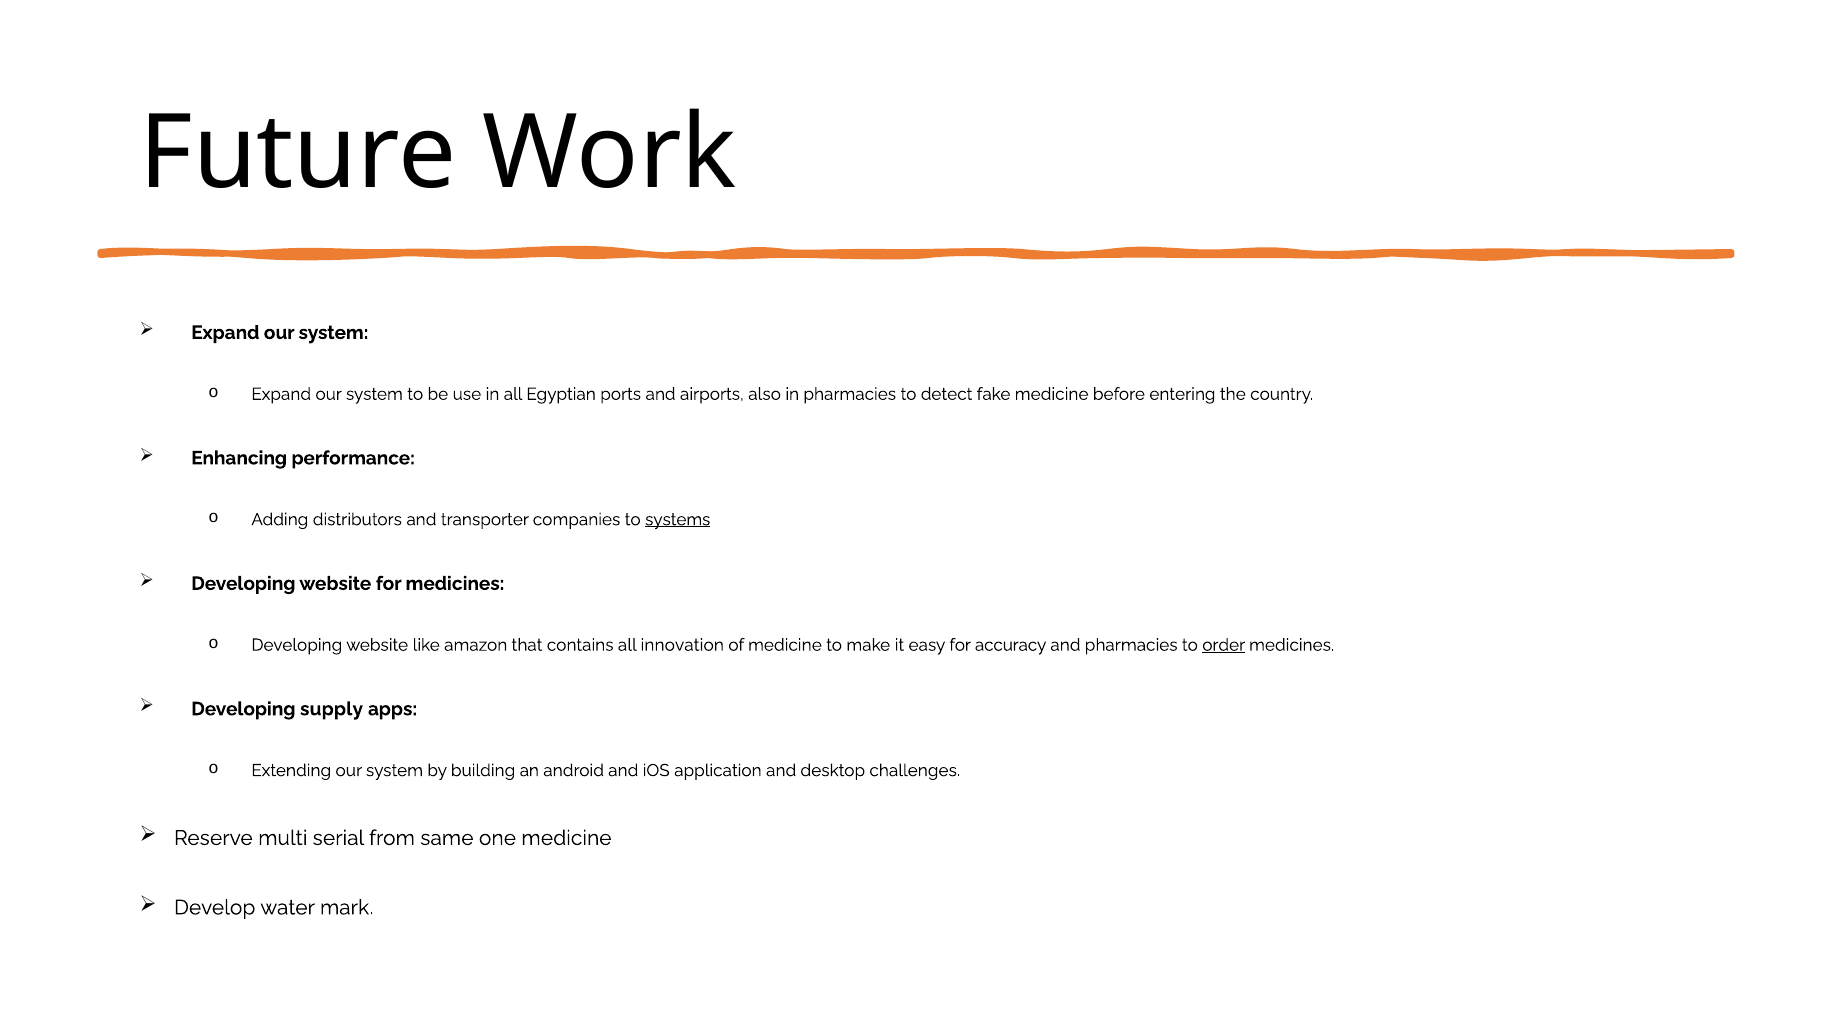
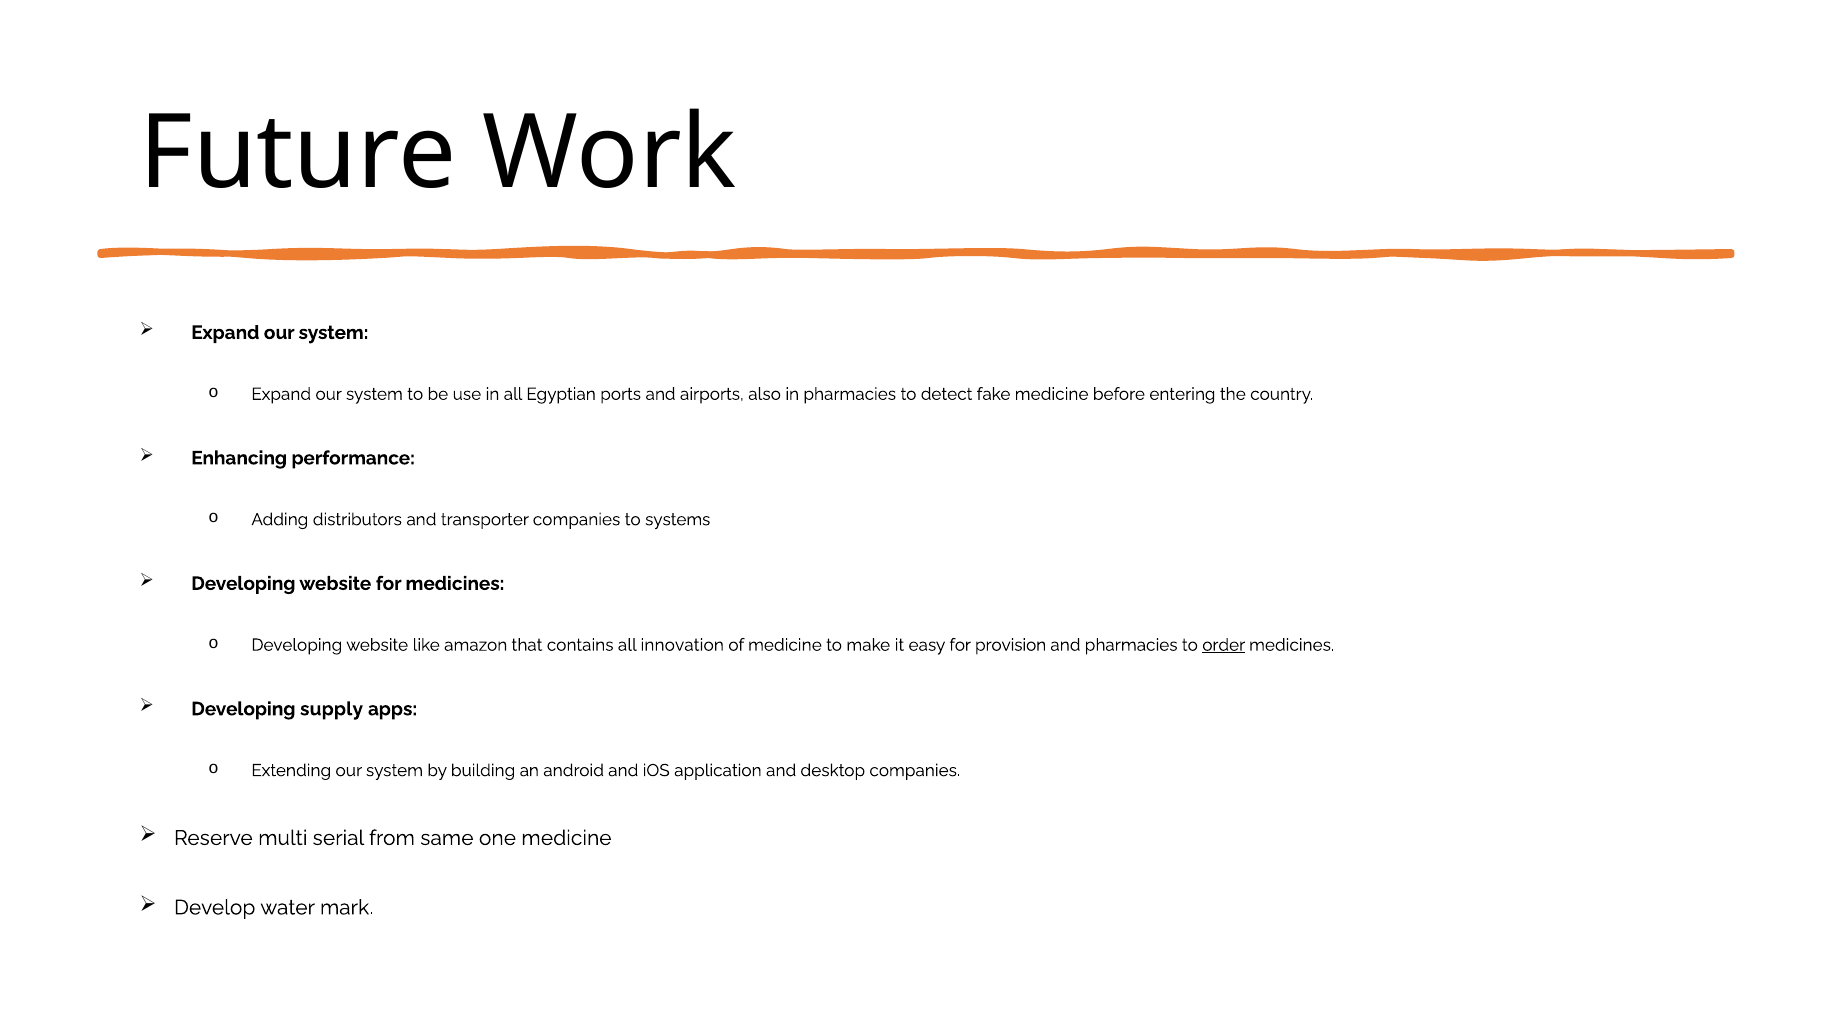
systems underline: present -> none
accuracy: accuracy -> provision
desktop challenges: challenges -> companies
